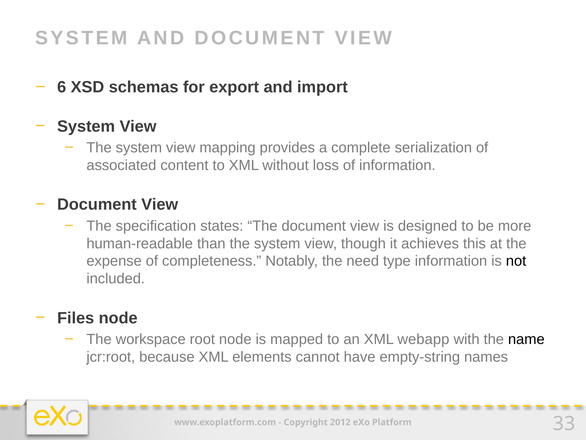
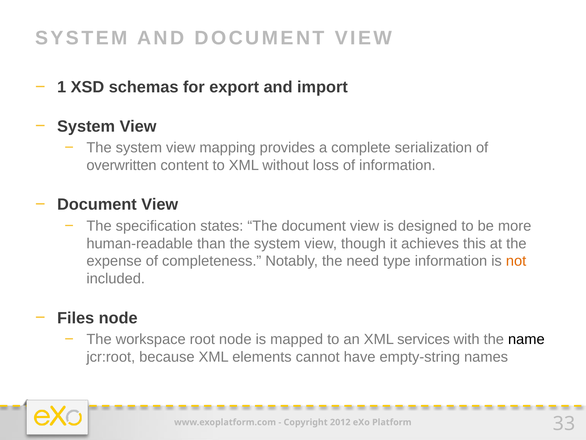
6: 6 -> 1
associated: associated -> overwritten
not colour: black -> orange
webapp: webapp -> services
